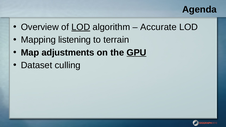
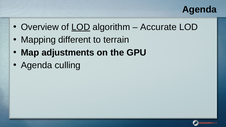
listening: listening -> different
GPU underline: present -> none
Dataset at (37, 65): Dataset -> Agenda
